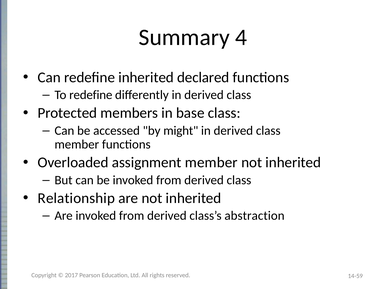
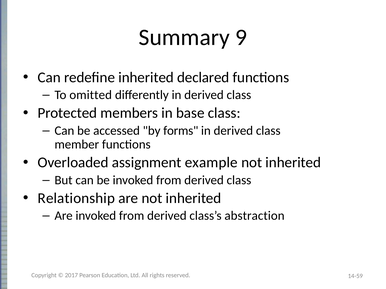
4: 4 -> 9
To redefine: redefine -> omitted
might: might -> forms
assignment member: member -> example
